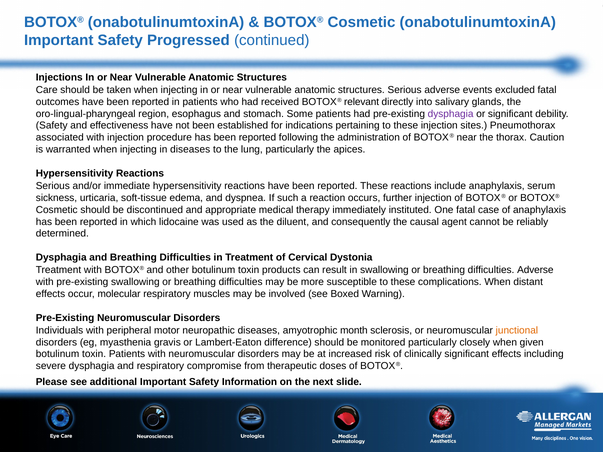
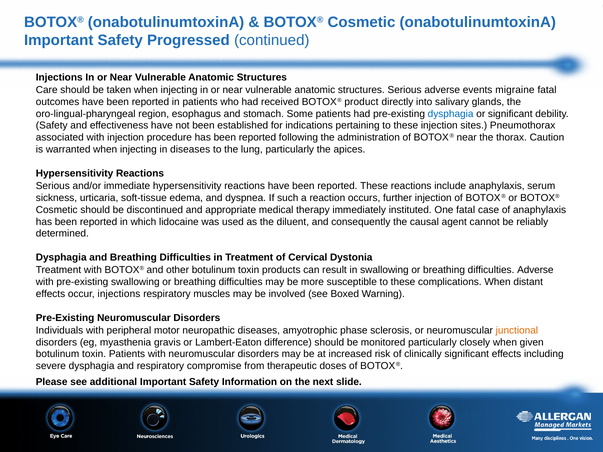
excluded: excluded -> migraine
relevant: relevant -> product
dysphagia at (451, 114) colour: purple -> blue
occur molecular: molecular -> injections
month: month -> phase
